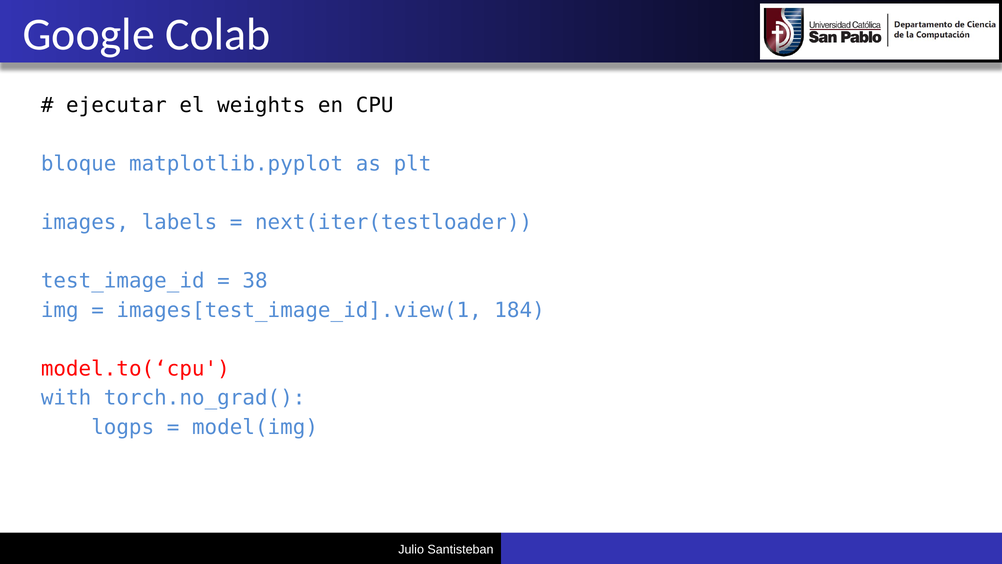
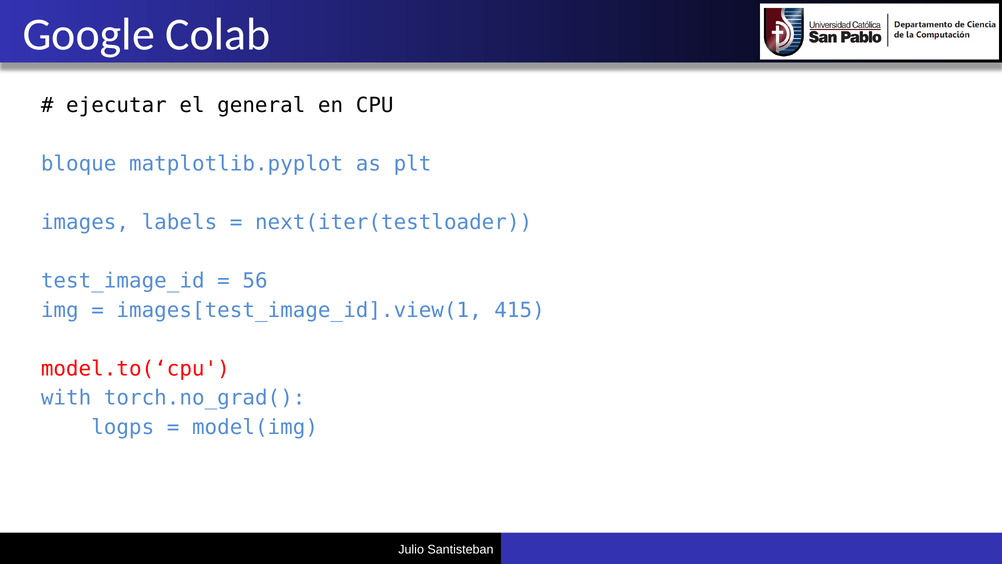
weights: weights -> general
38: 38 -> 56
184: 184 -> 415
